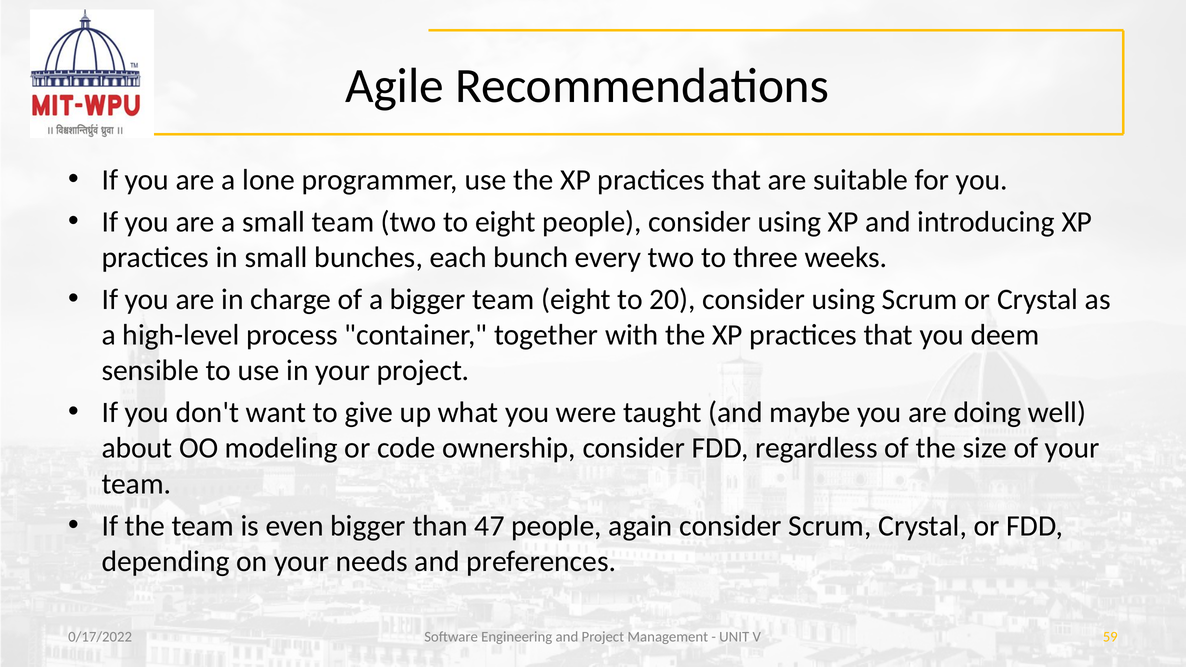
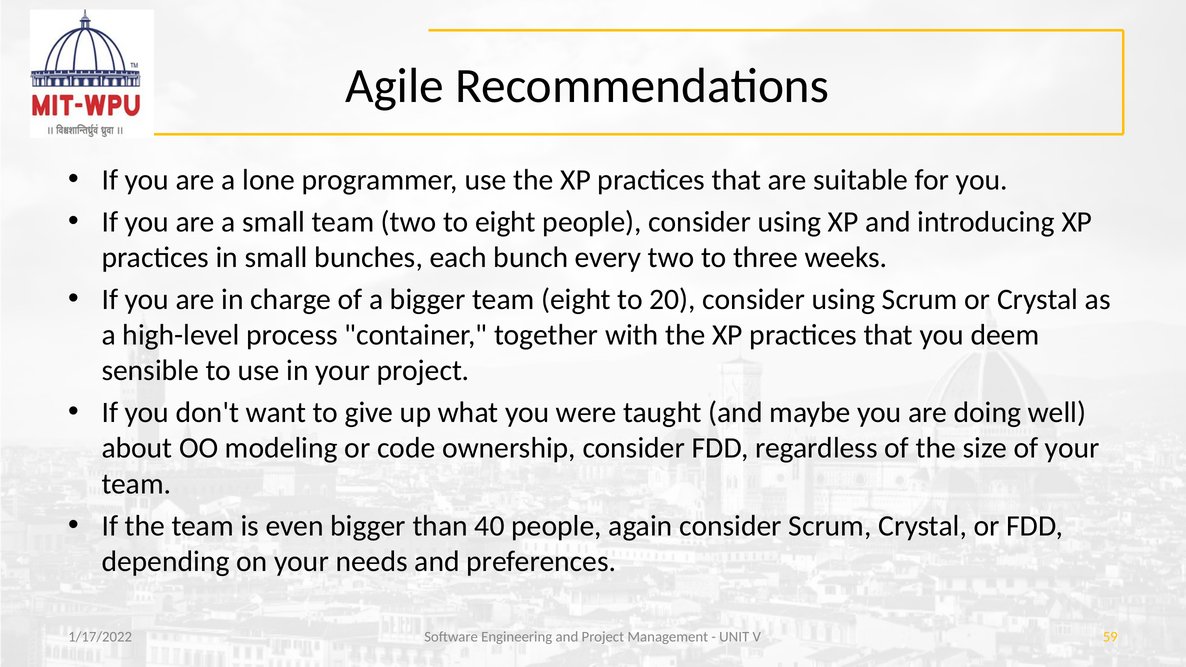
47: 47 -> 40
0/17/2022: 0/17/2022 -> 1/17/2022
